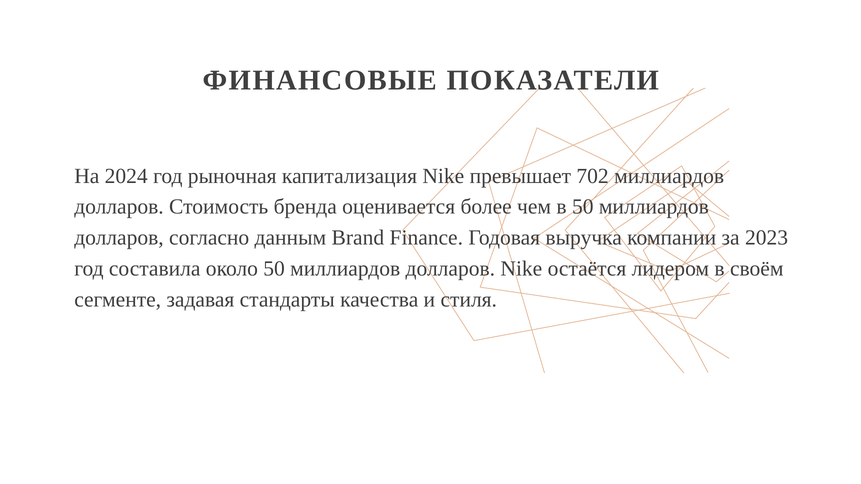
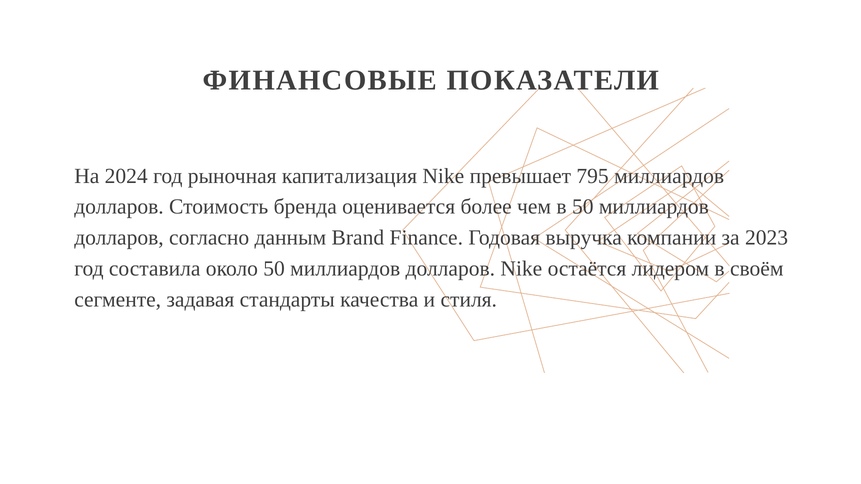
702: 702 -> 795
